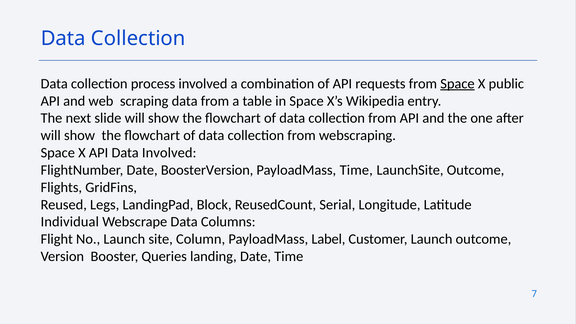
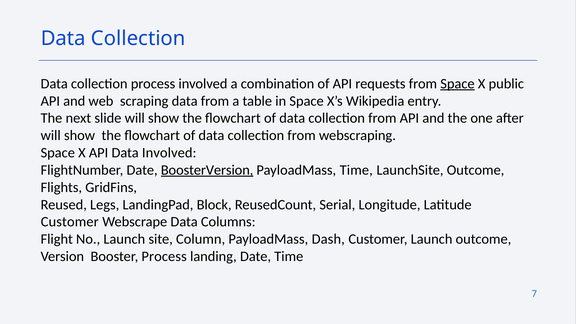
BoosterVersion underline: none -> present
Individual at (70, 222): Individual -> Customer
Label: Label -> Dash
Booster Queries: Queries -> Process
